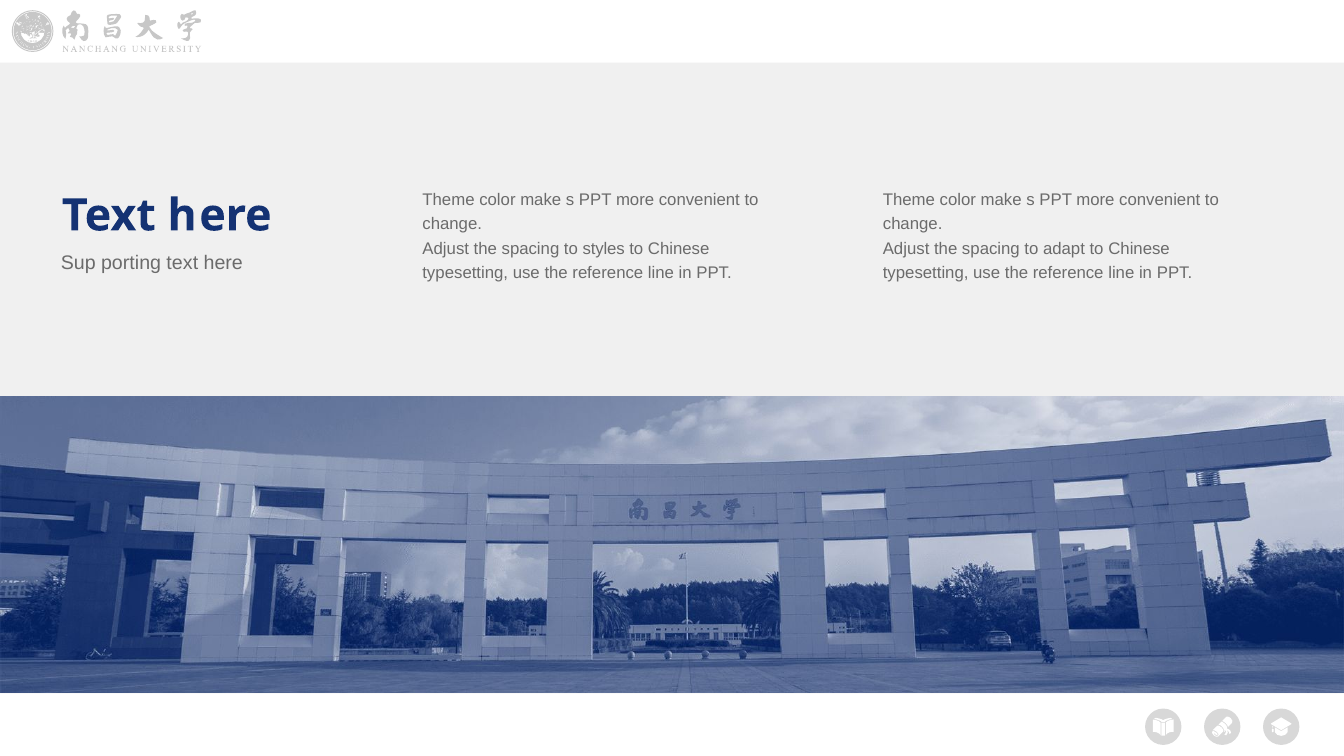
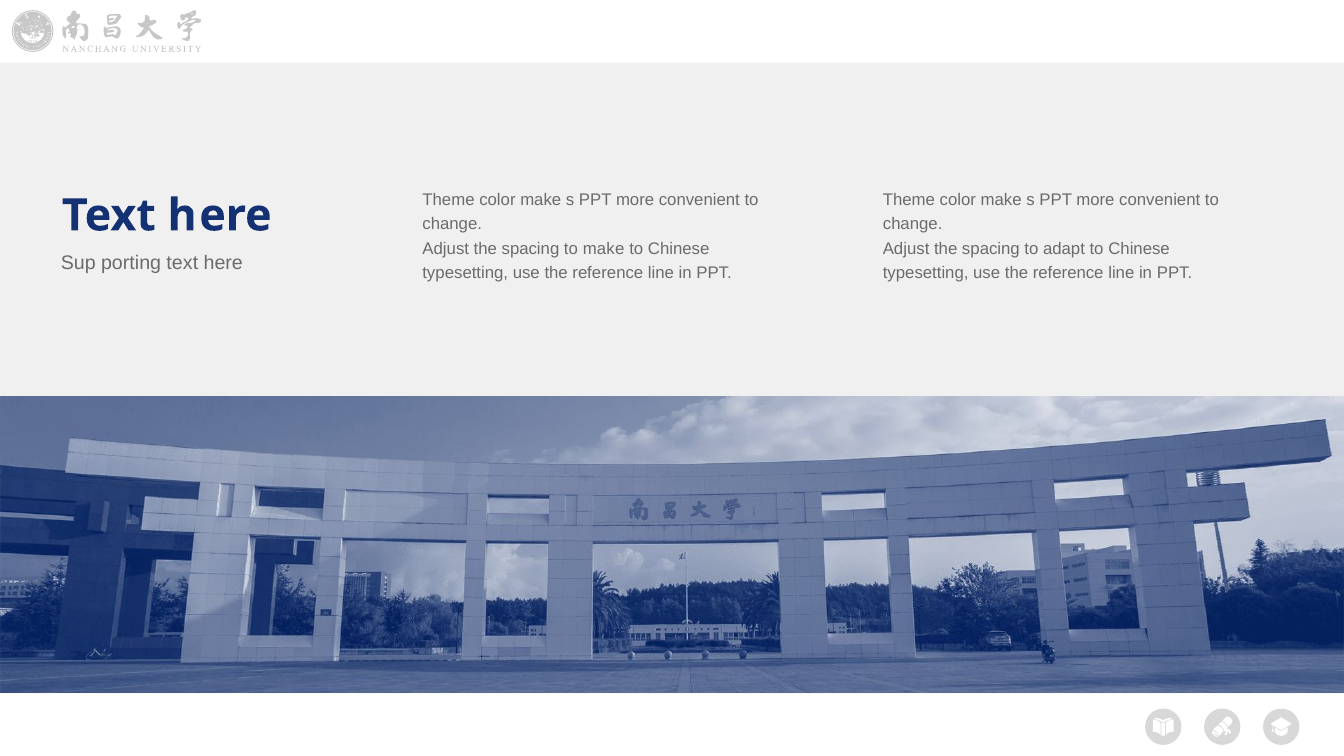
to styles: styles -> make
